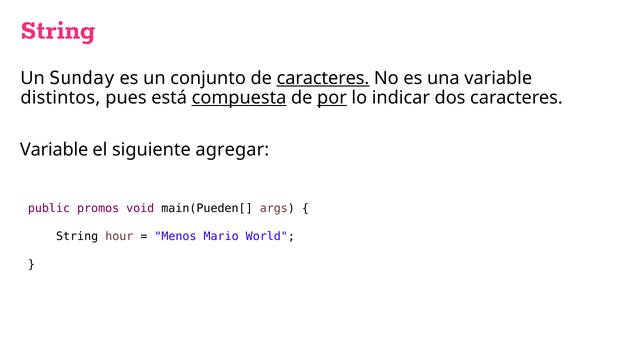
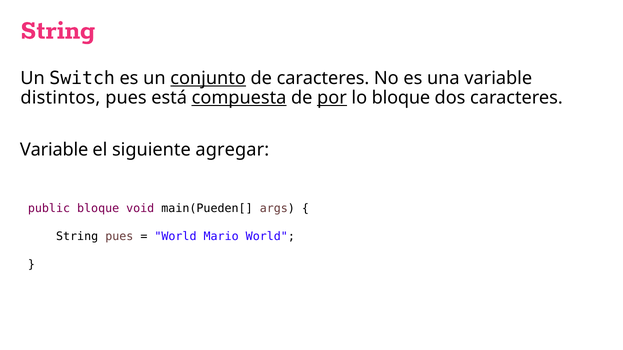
Sunday: Sunday -> Switch
conjunto underline: none -> present
caracteres at (323, 78) underline: present -> none
lo indicar: indicar -> bloque
public promos: promos -> bloque
String hour: hour -> pues
Menos at (175, 237): Menos -> World
